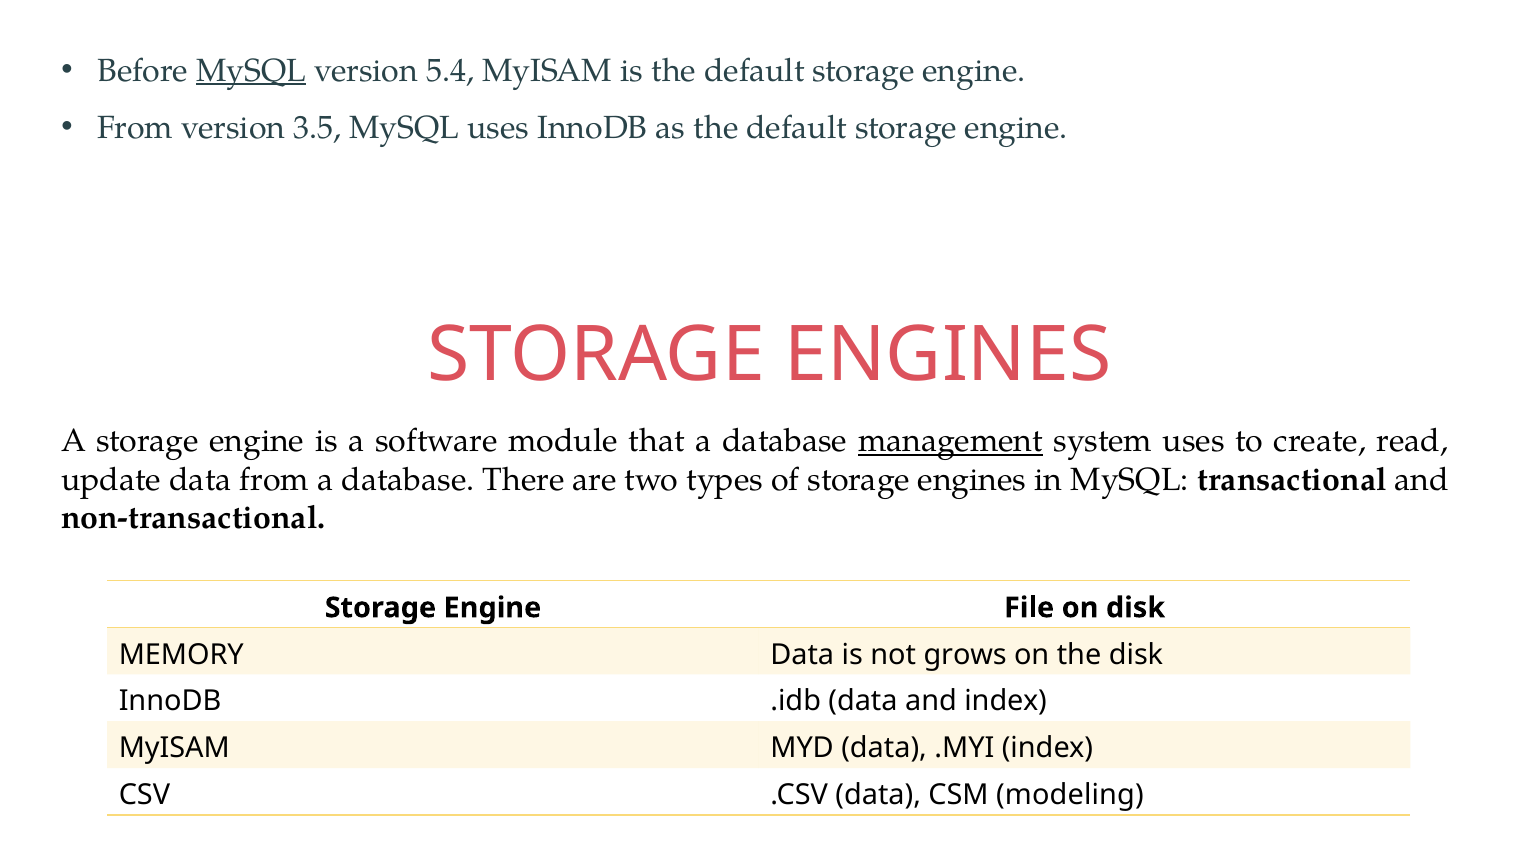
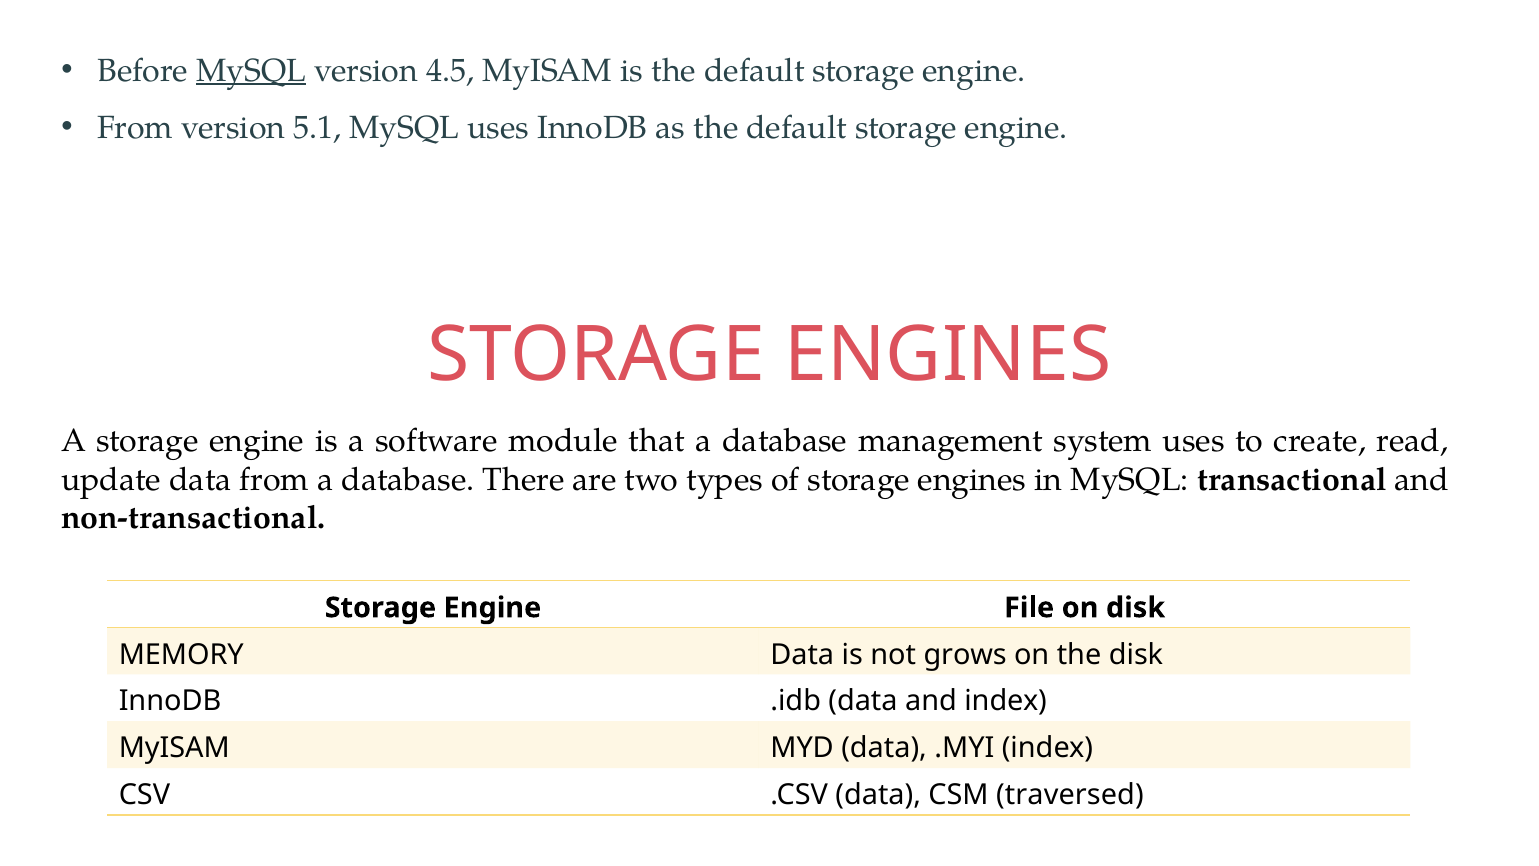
5.4: 5.4 -> 4.5
3.5: 3.5 -> 5.1
management underline: present -> none
modeling: modeling -> traversed
